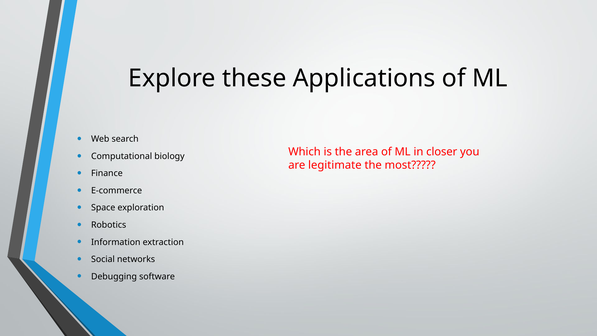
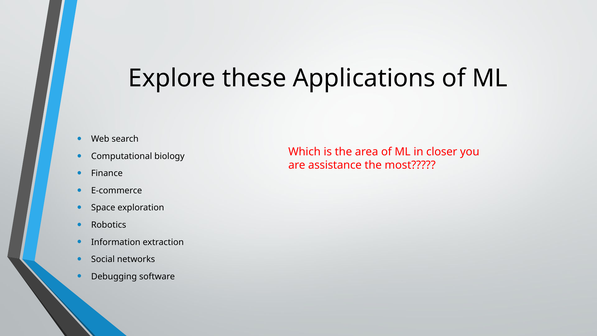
legitimate: legitimate -> assistance
